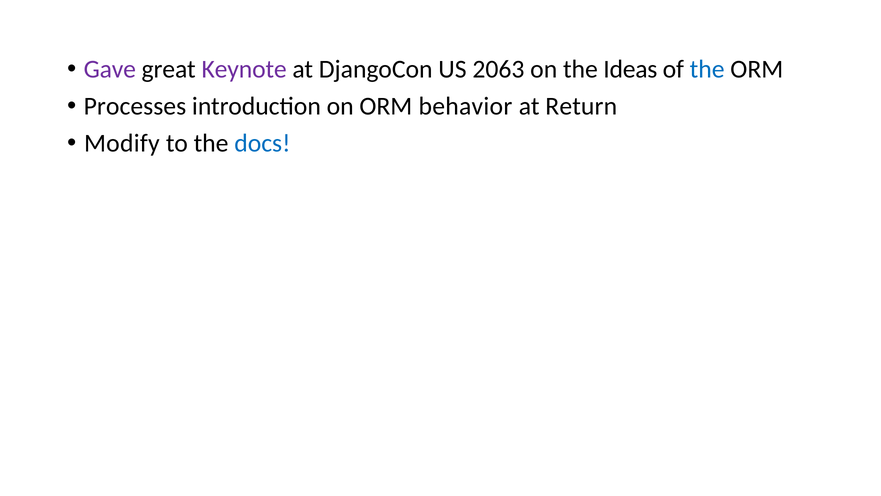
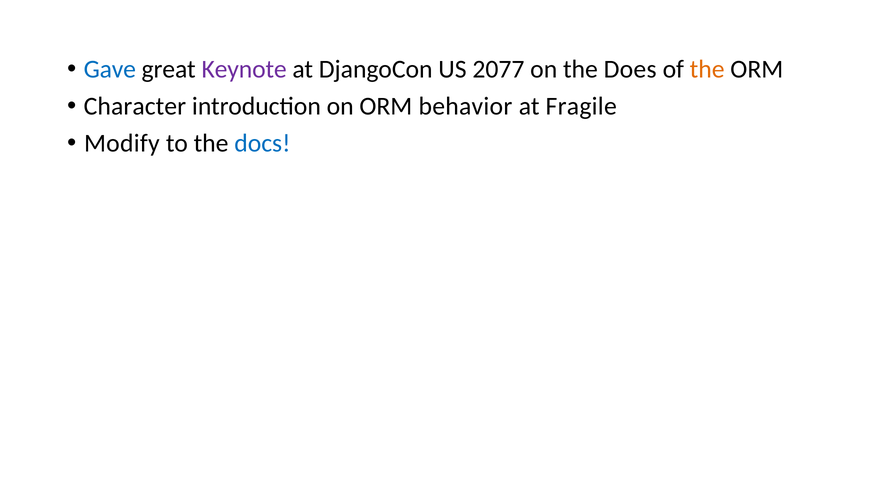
Gave colour: purple -> blue
2063: 2063 -> 2077
Ideas: Ideas -> Does
the at (707, 69) colour: blue -> orange
Processes: Processes -> Character
Return: Return -> Fragile
